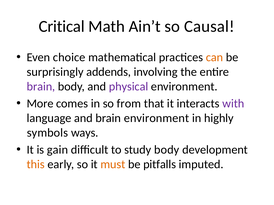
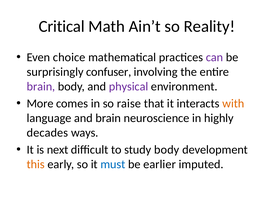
Causal: Causal -> Reality
can colour: orange -> purple
addends: addends -> confuser
from: from -> raise
with colour: purple -> orange
brain environment: environment -> neuroscience
symbols: symbols -> decades
gain: gain -> next
must colour: orange -> blue
pitfalls: pitfalls -> earlier
